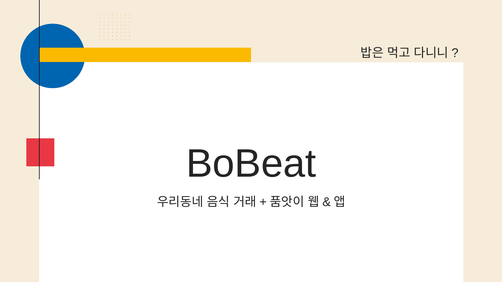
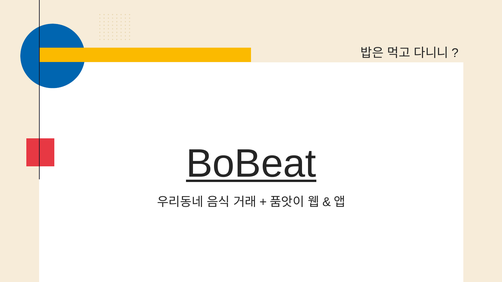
BoBeat underline: none -> present
